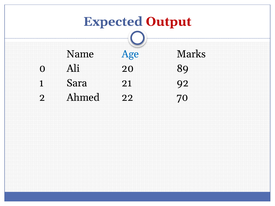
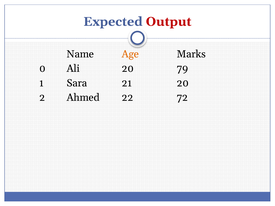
Age colour: blue -> orange
89: 89 -> 79
21 92: 92 -> 20
70: 70 -> 72
